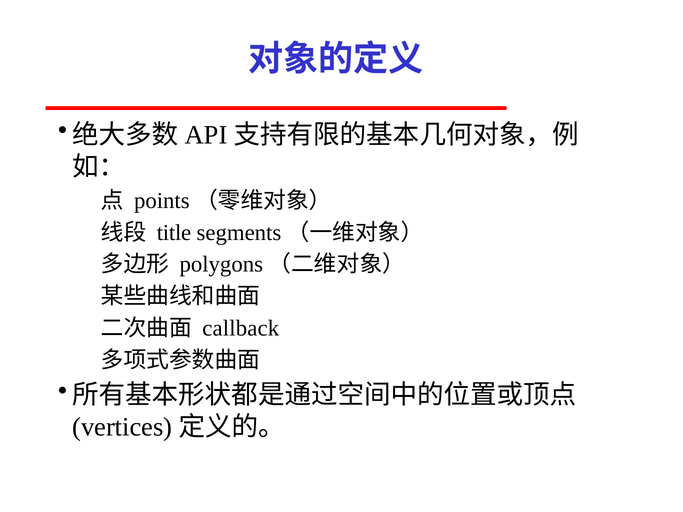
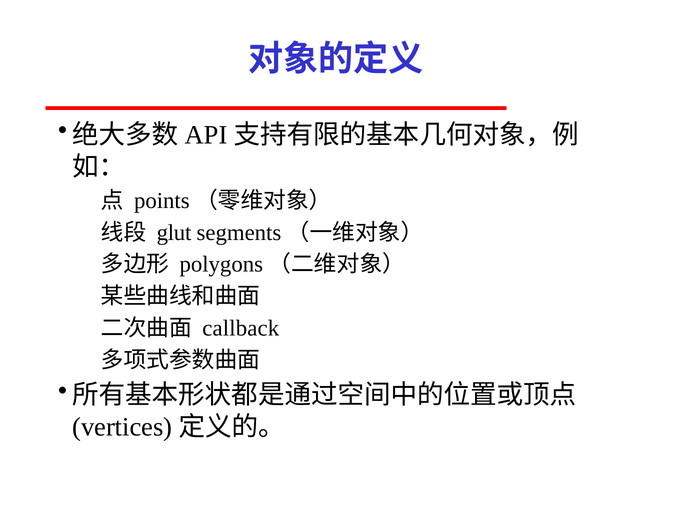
title: title -> glut
